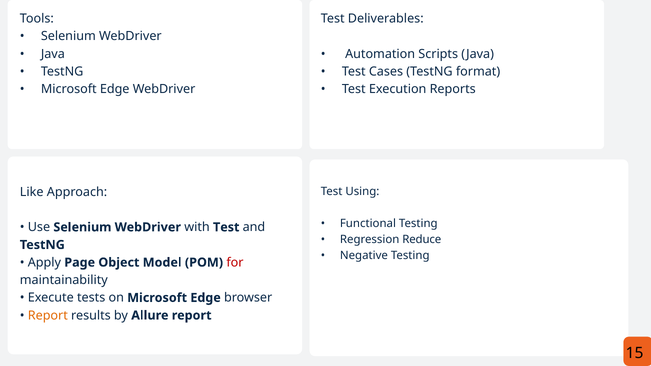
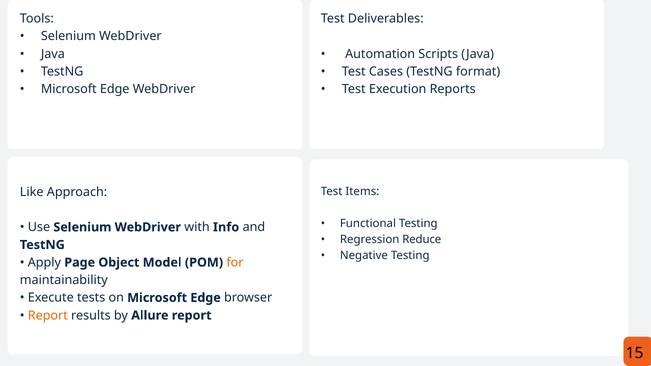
Using: Using -> Items
with Test: Test -> Info
for colour: red -> orange
